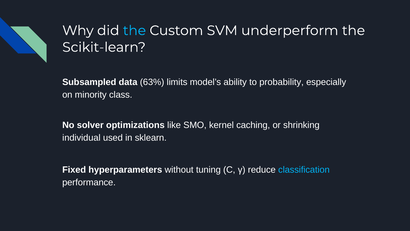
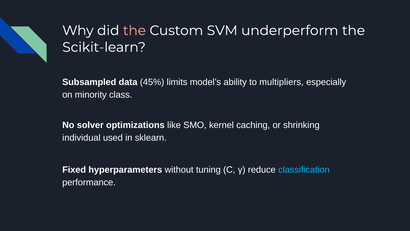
the at (134, 30) colour: light blue -> pink
63%: 63% -> 45%
probability: probability -> multipliers
